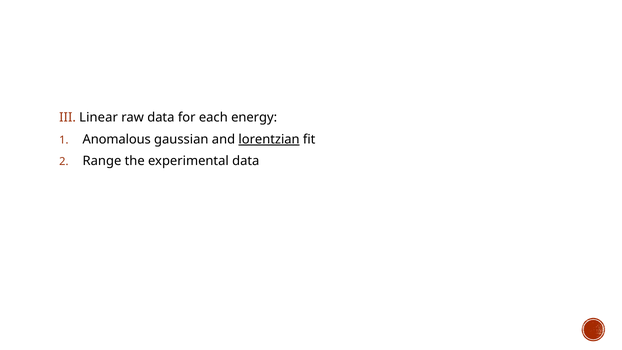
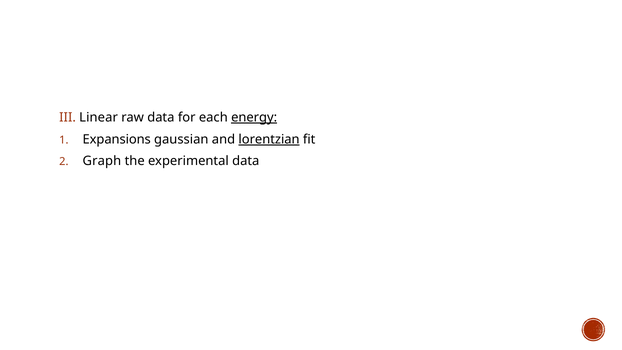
energy underline: none -> present
Anomalous: Anomalous -> Expansions
Range: Range -> Graph
